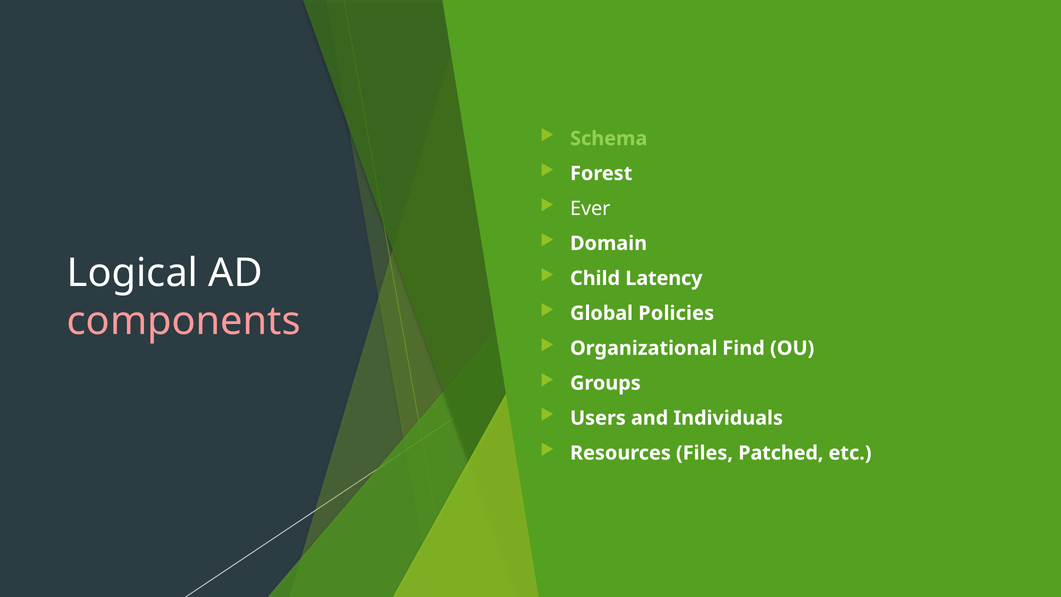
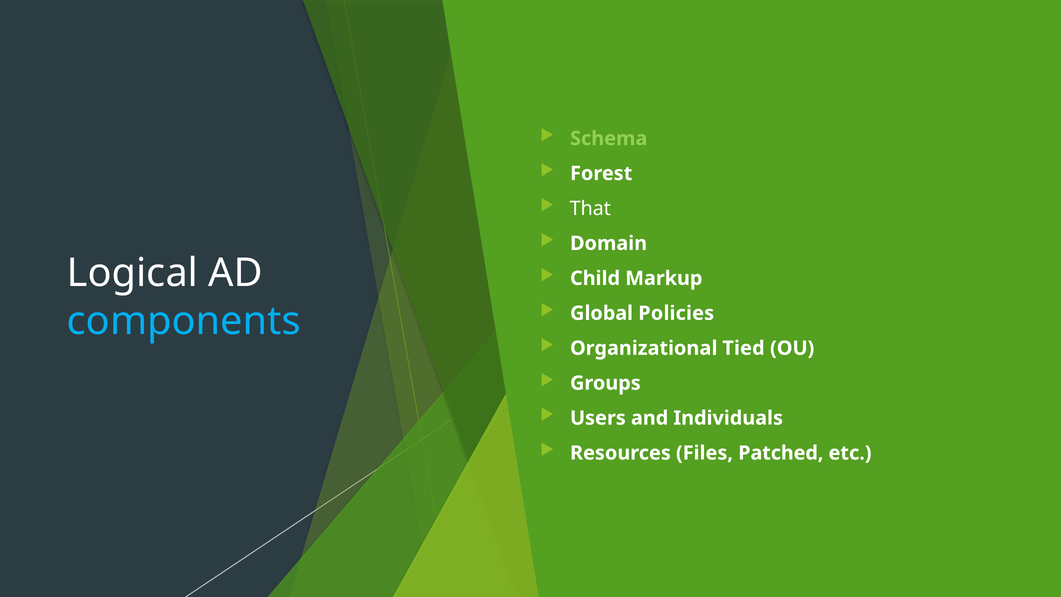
Ever: Ever -> That
Latency: Latency -> Markup
components colour: pink -> light blue
Find: Find -> Tied
